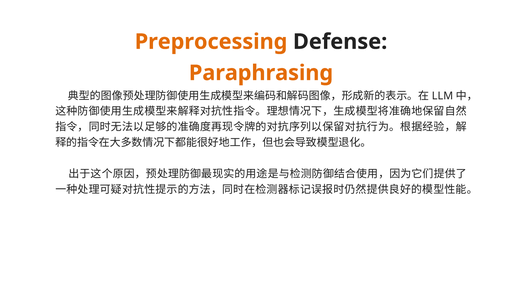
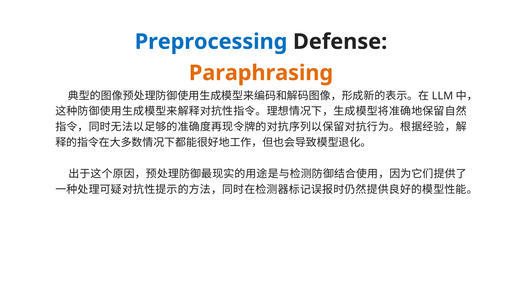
Preprocessing colour: orange -> blue
